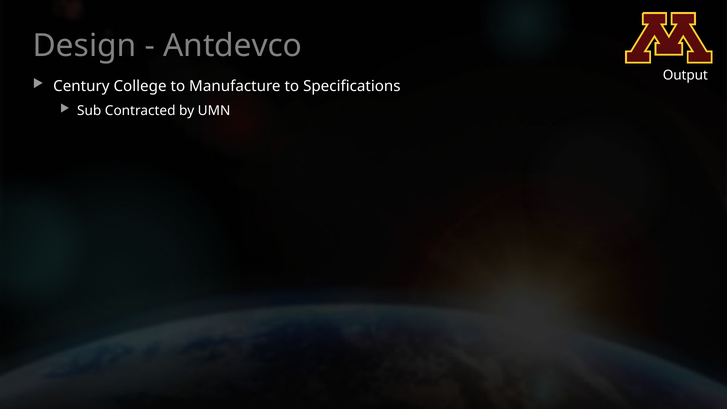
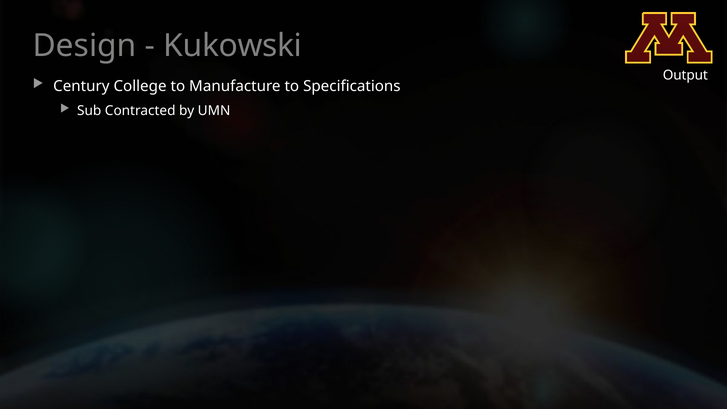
Antdevco: Antdevco -> Kukowski
